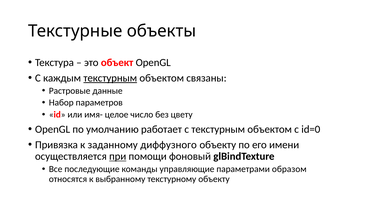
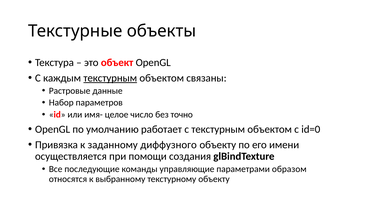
цвету: цвету -> точно
при underline: present -> none
фоновый: фоновый -> создания
